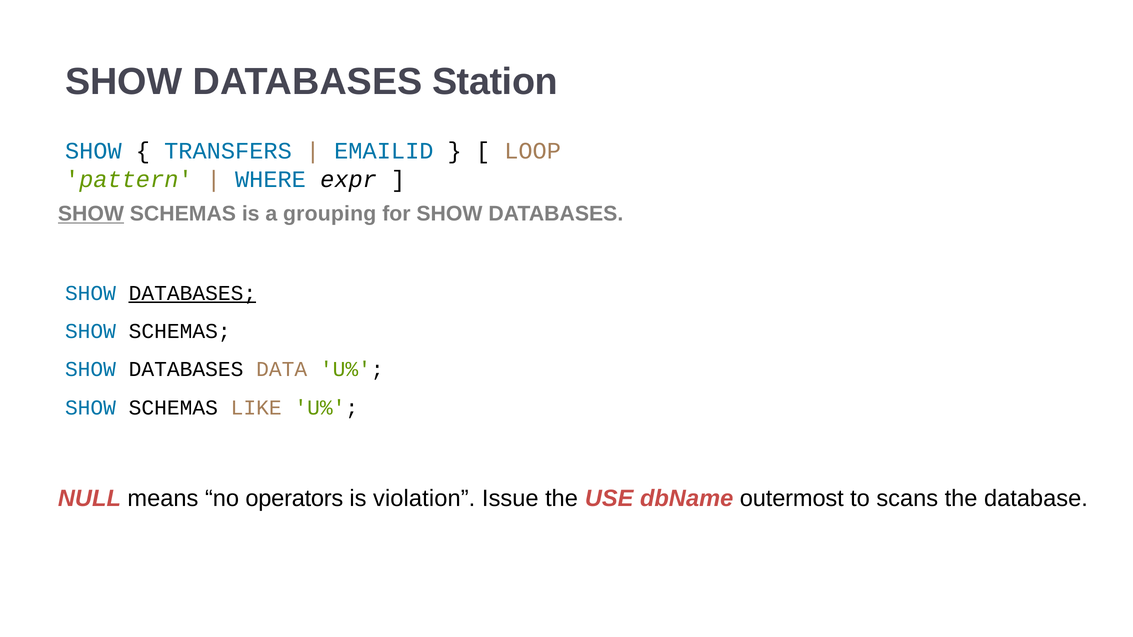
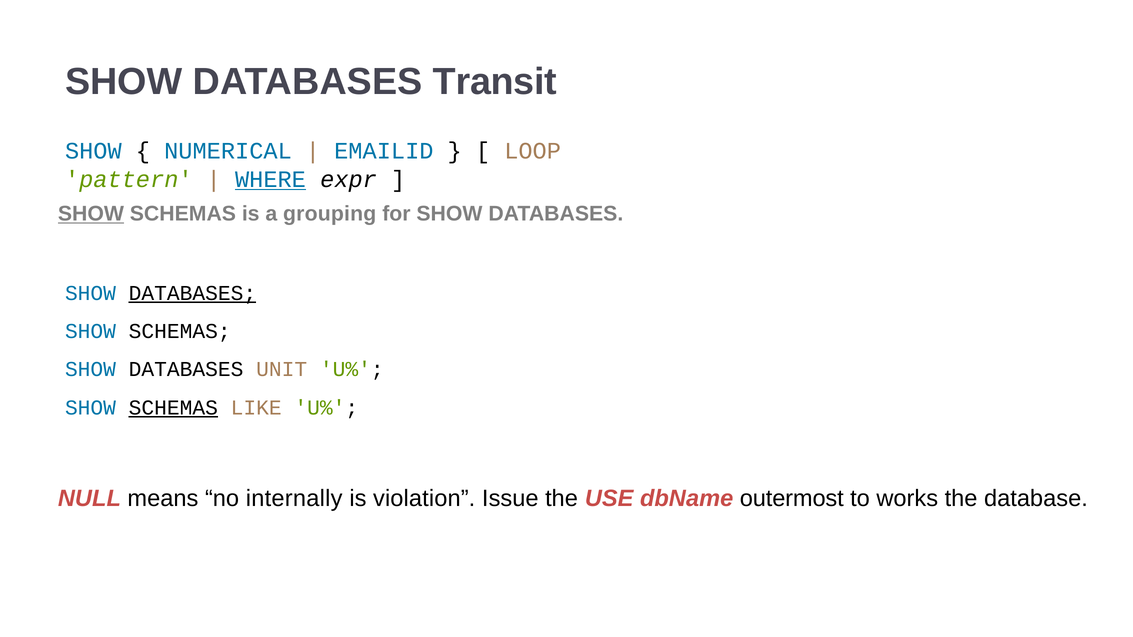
Station: Station -> Transit
TRANSFERS: TRANSFERS -> NUMERICAL
WHERE underline: none -> present
DATA: DATA -> UNIT
SCHEMAS at (173, 408) underline: none -> present
operators: operators -> internally
scans: scans -> works
